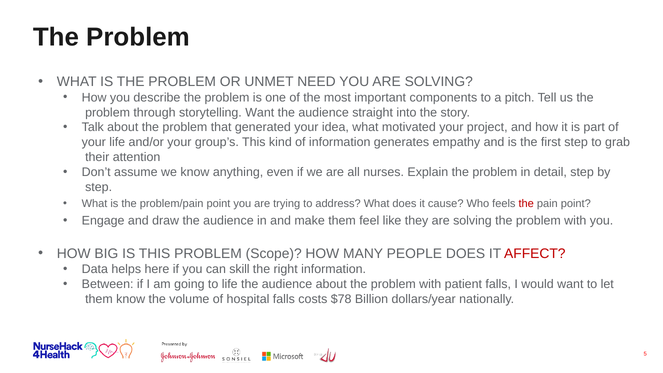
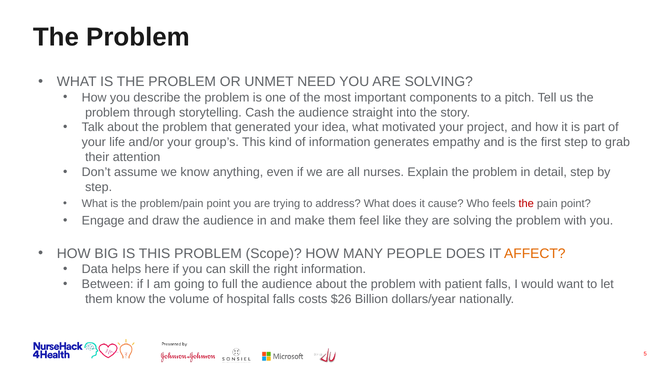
storytelling Want: Want -> Cash
AFFECT colour: red -> orange
to life: life -> full
$78: $78 -> $26
